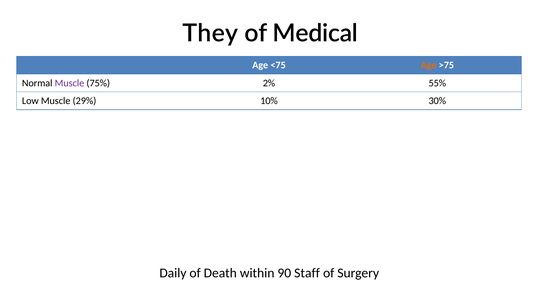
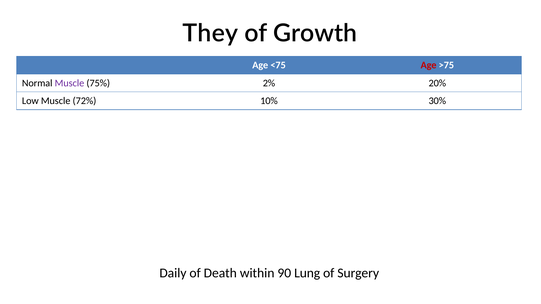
Medical: Medical -> Growth
Age at (429, 65) colour: orange -> red
55%: 55% -> 20%
29%: 29% -> 72%
Staff: Staff -> Lung
